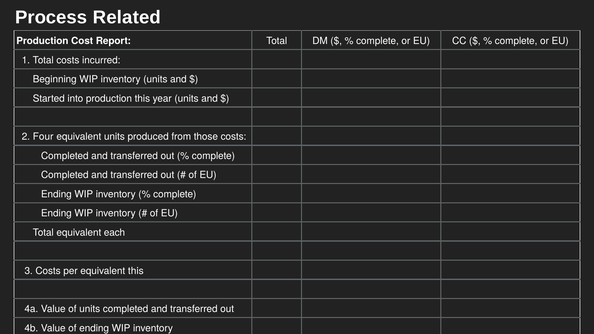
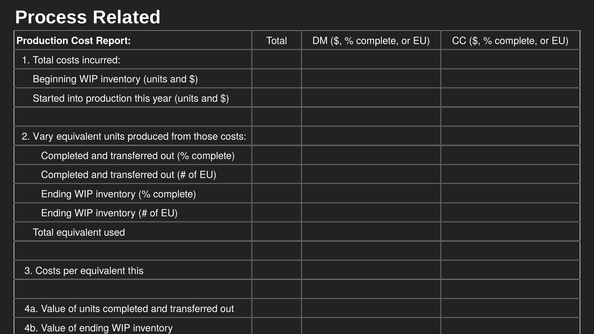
Four: Four -> Vary
each: each -> used
